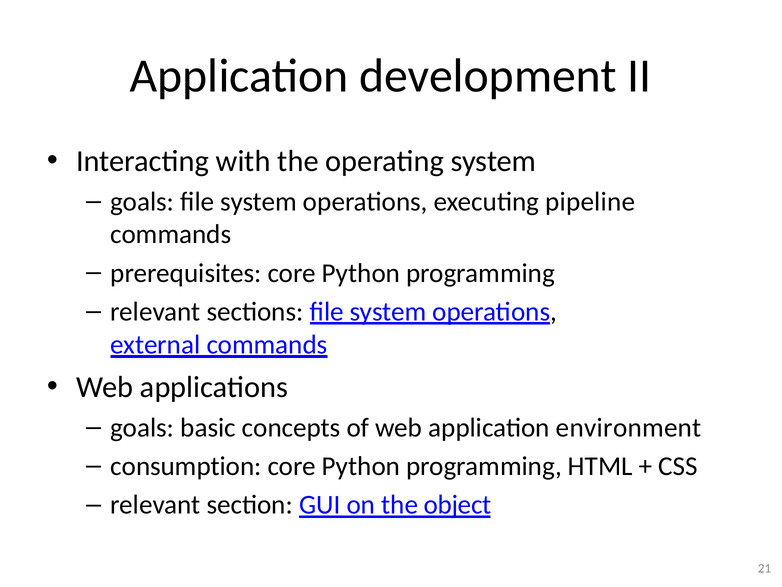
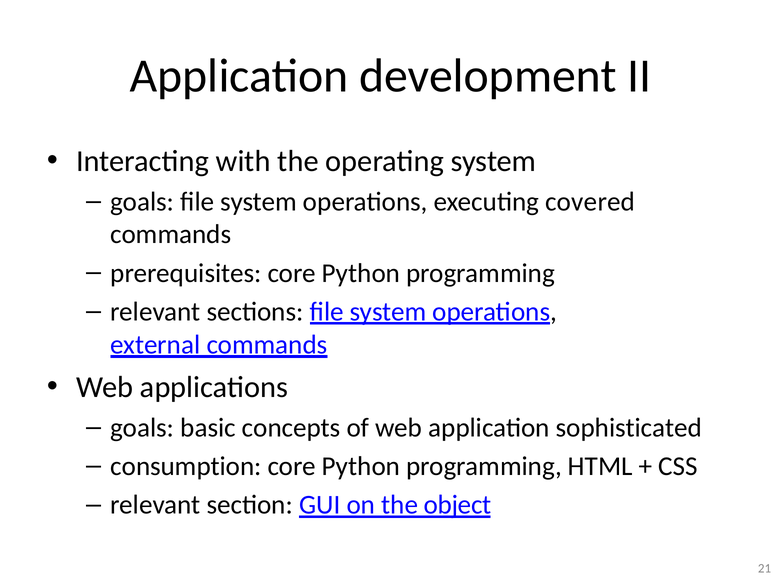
pipeline: pipeline -> covered
environment: environment -> sophisticated
